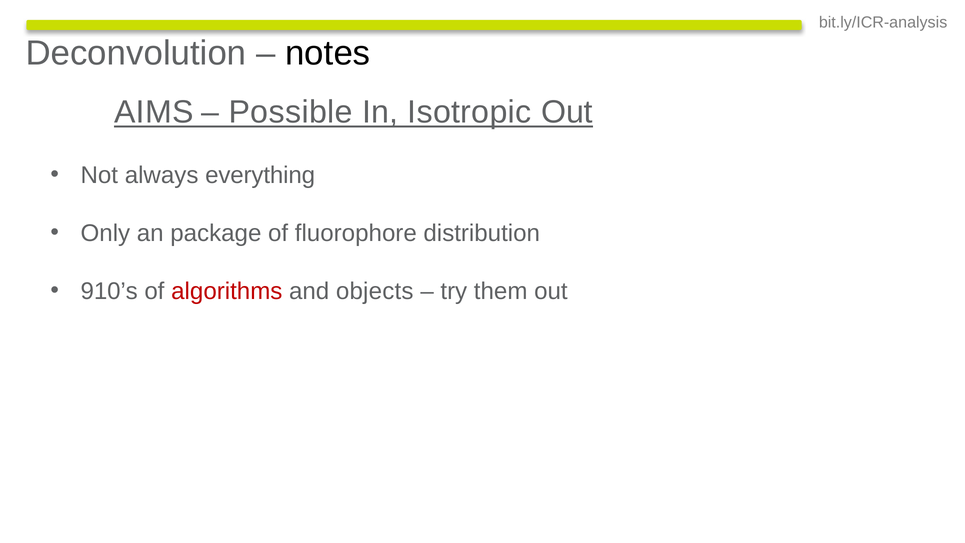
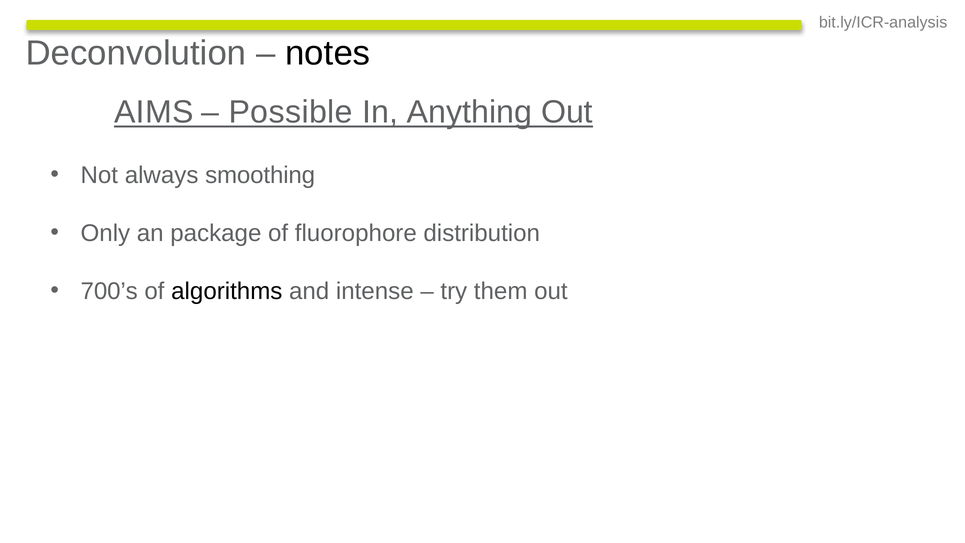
Isotropic: Isotropic -> Anything
everything: everything -> smoothing
910’s: 910’s -> 700’s
algorithms colour: red -> black
objects: objects -> intense
